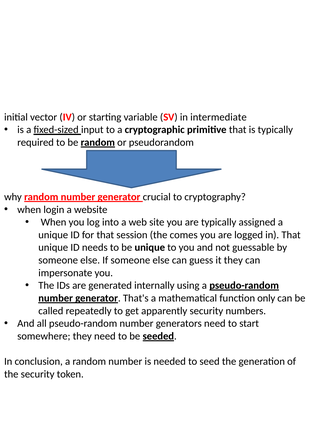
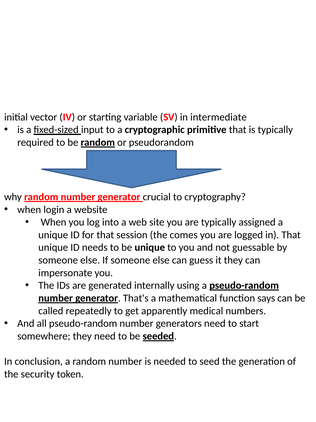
only: only -> says
apparently security: security -> medical
